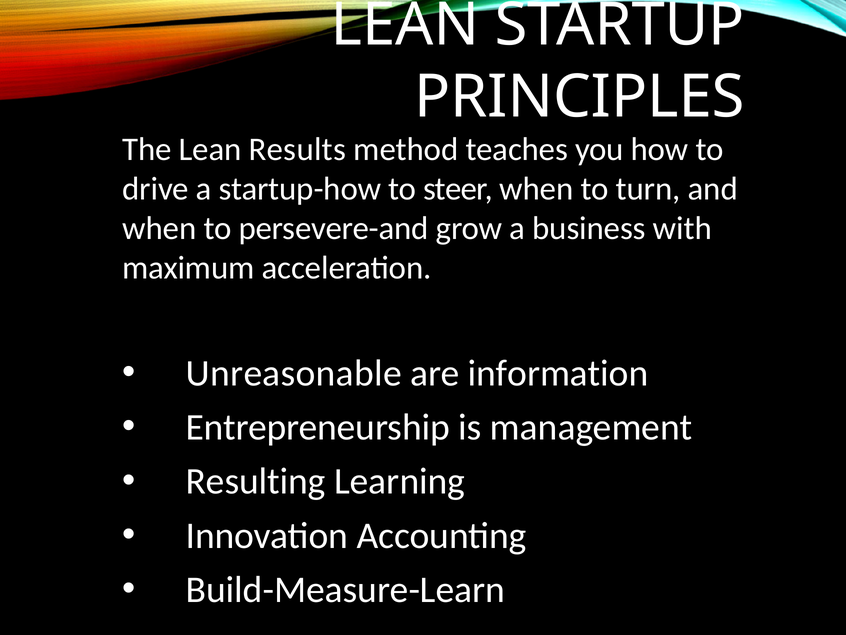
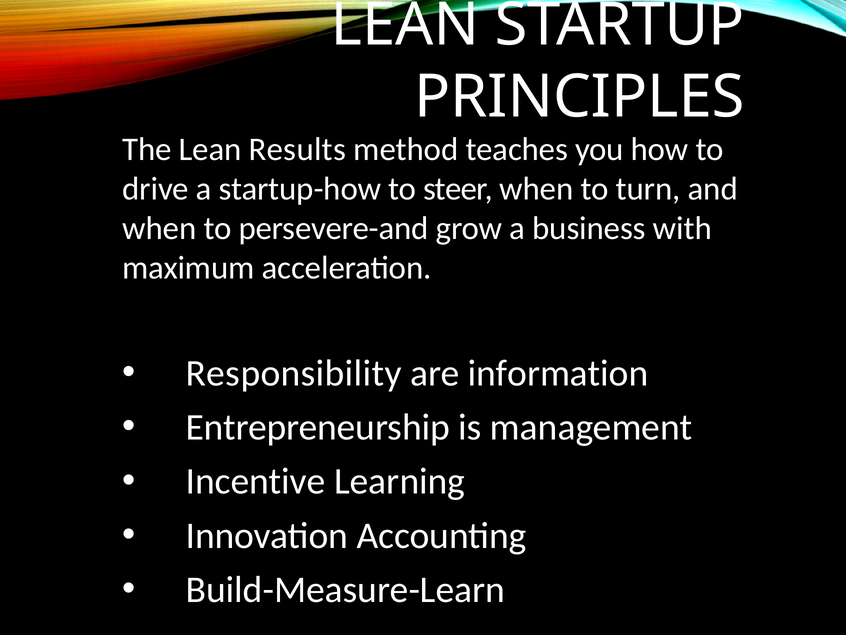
Unreasonable: Unreasonable -> Responsibility
Resulting: Resulting -> Incentive
